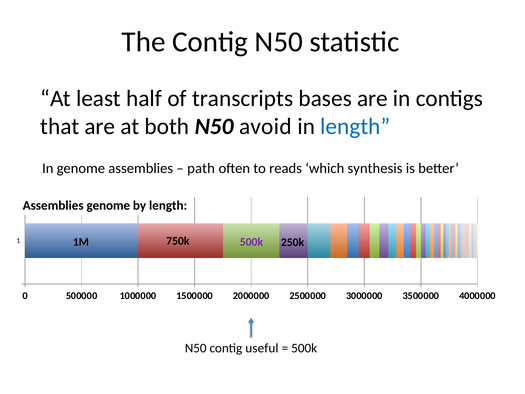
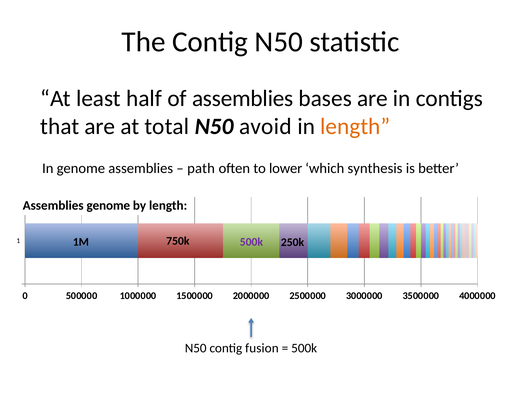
of transcripts: transcripts -> assemblies
both: both -> total
length at (355, 126) colour: blue -> orange
reads: reads -> lower
useful: useful -> fusion
